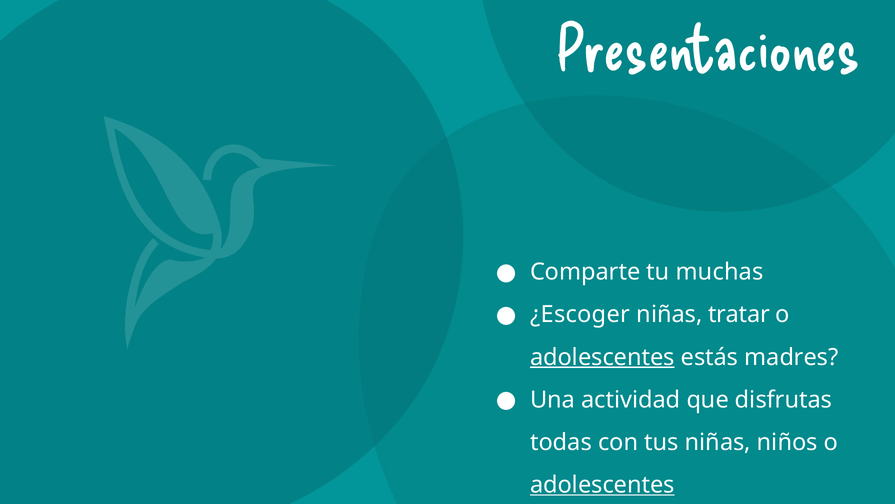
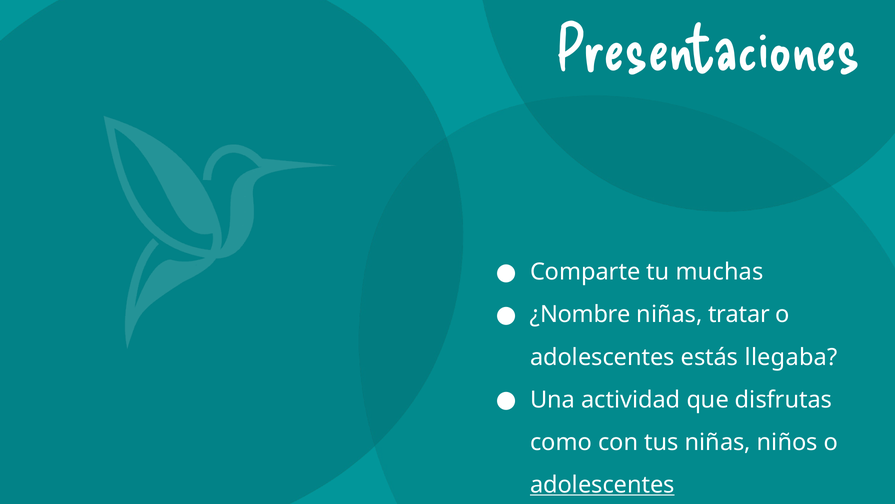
¿Escoger: ¿Escoger -> ¿Nombre
adolescentes at (602, 357) underline: present -> none
madres: madres -> llegaba
todas: todas -> como
